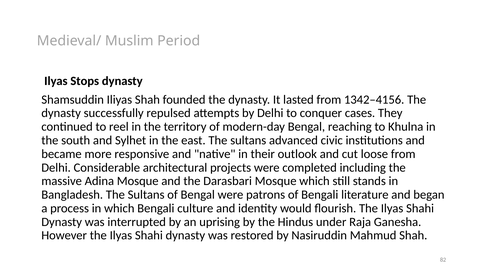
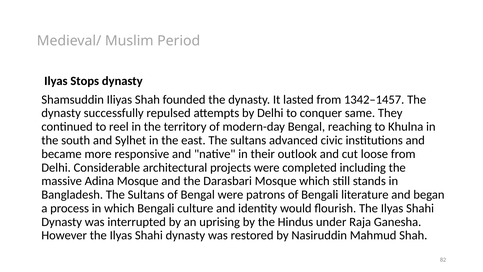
1342–4156: 1342–4156 -> 1342–1457
cases: cases -> same
